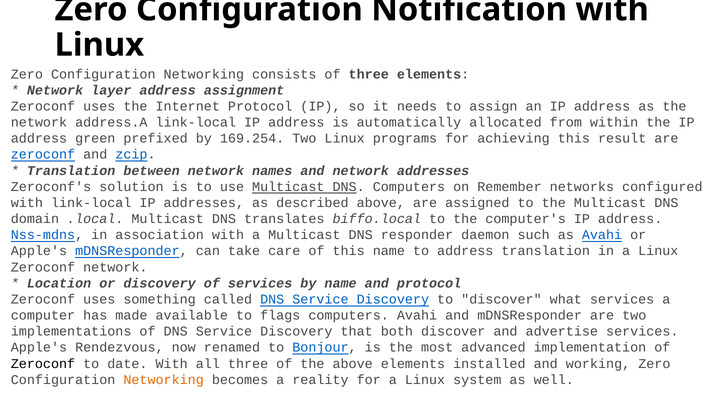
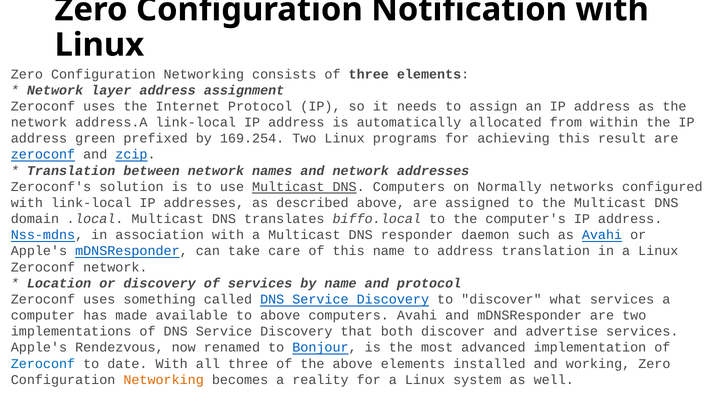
Remember: Remember -> Normally
to flags: flags -> above
Zeroconf at (43, 364) colour: black -> blue
